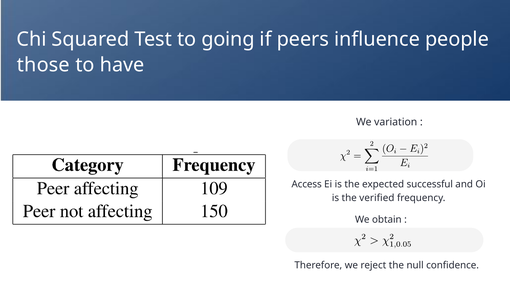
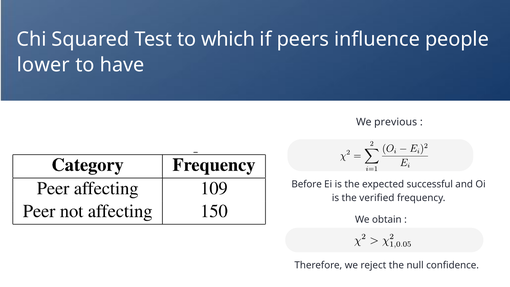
going: going -> which
those: those -> lower
variation: variation -> previous
Access: Access -> Before
